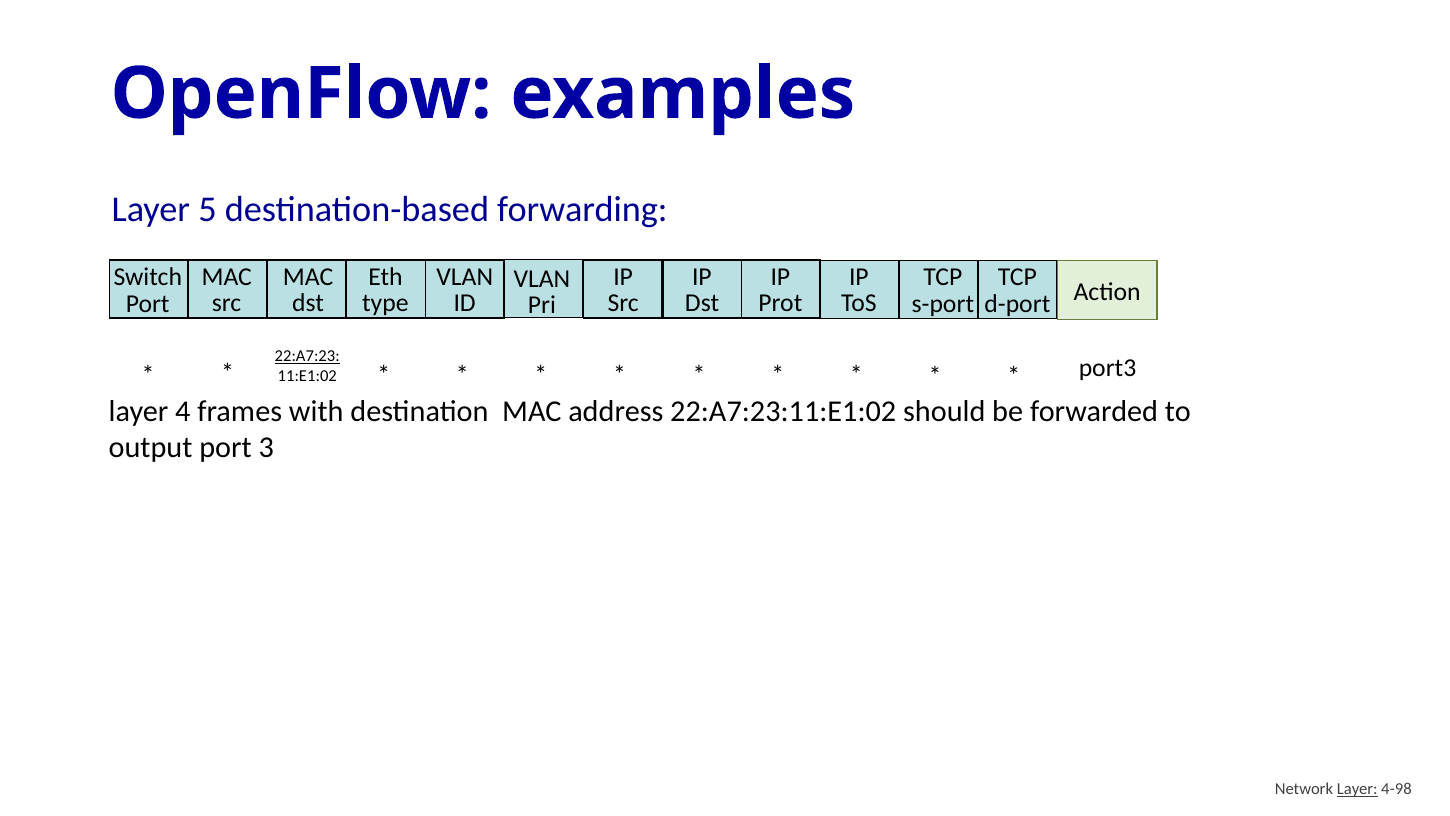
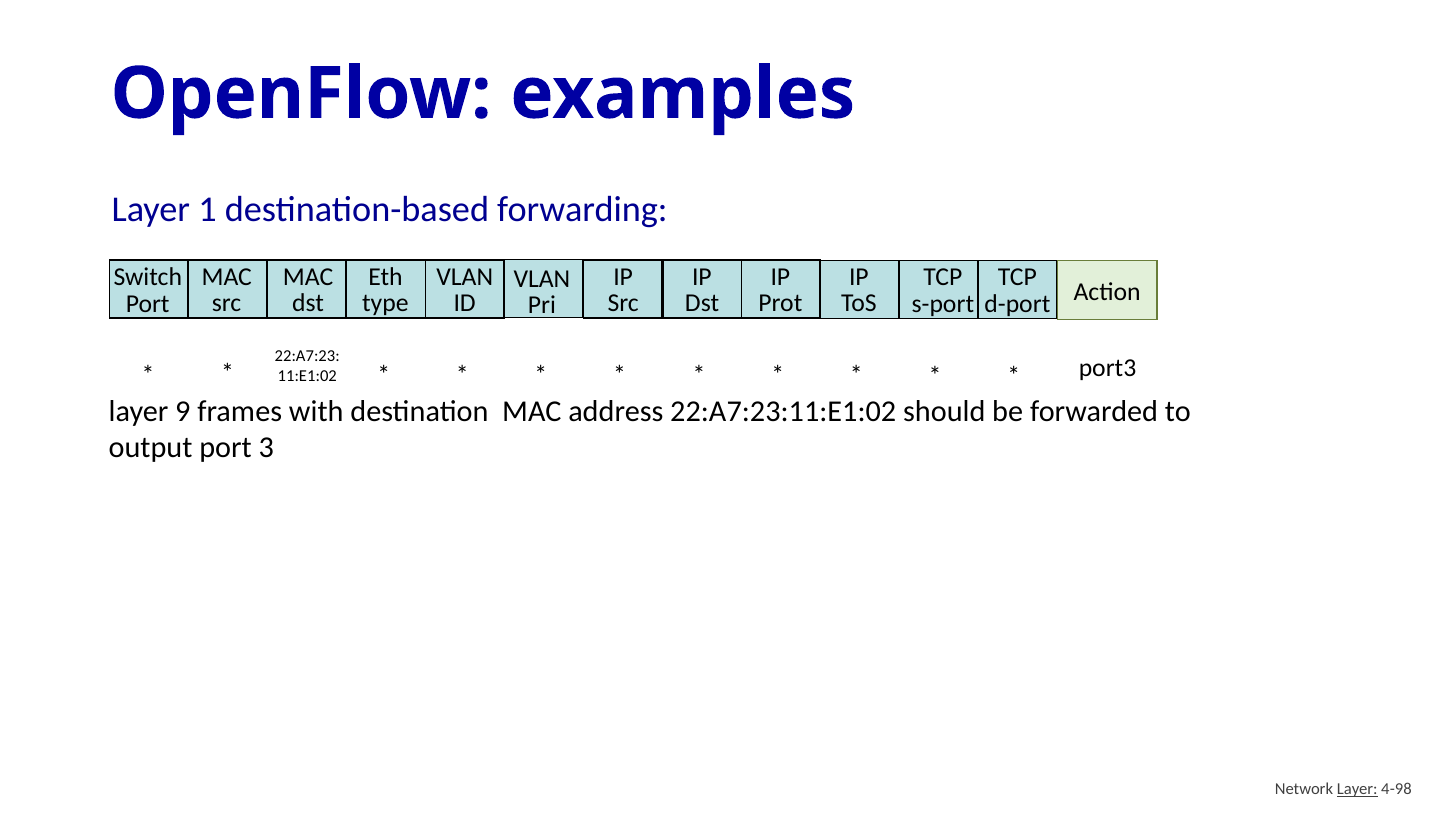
5: 5 -> 1
22:A7:23 underline: present -> none
4: 4 -> 9
